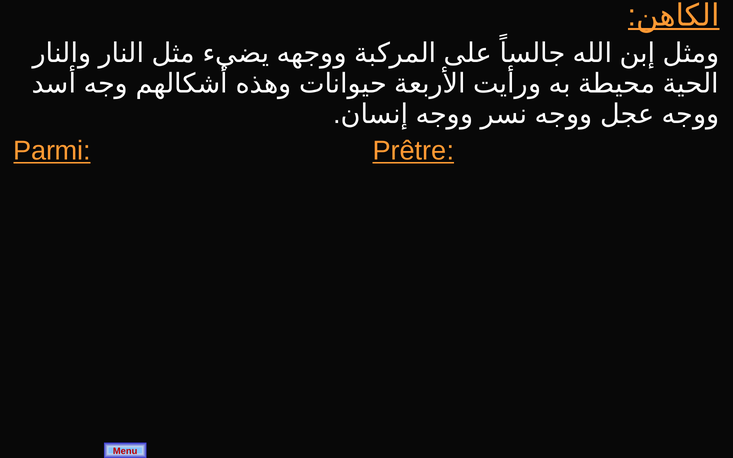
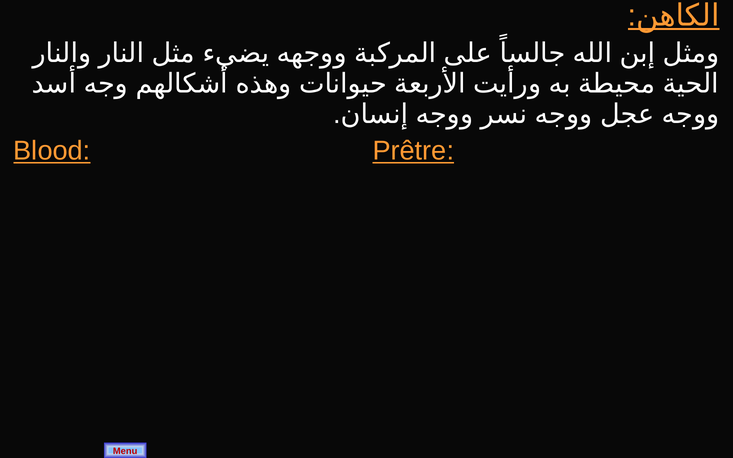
Parmi: Parmi -> Blood
